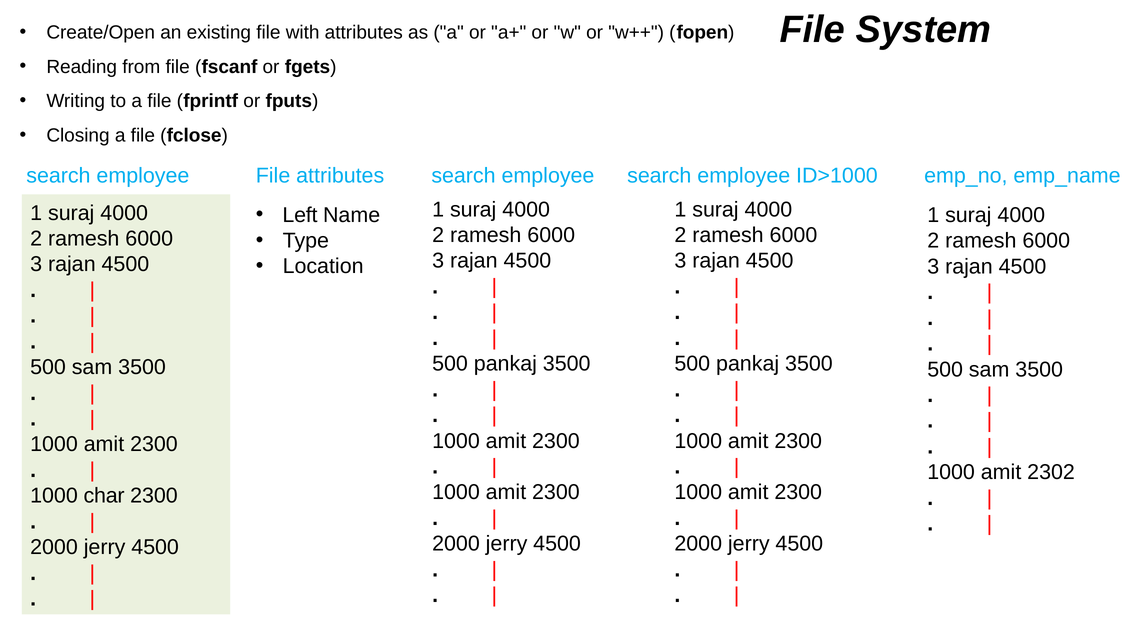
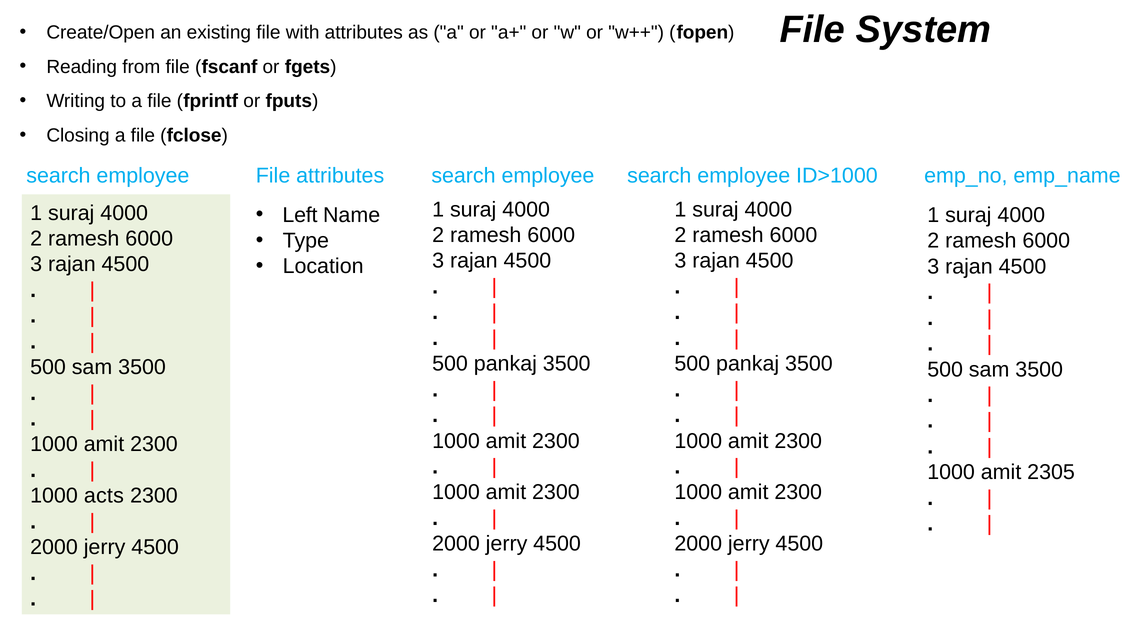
2302: 2302 -> 2305
char: char -> acts
